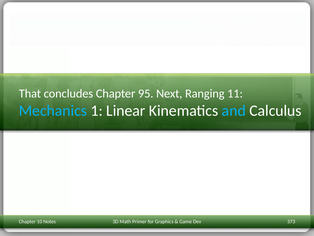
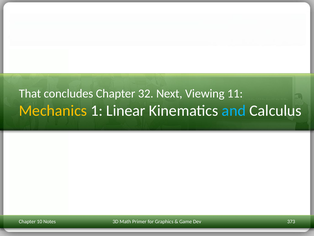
95: 95 -> 32
Ranging: Ranging -> Viewing
Mechanics colour: light blue -> yellow
